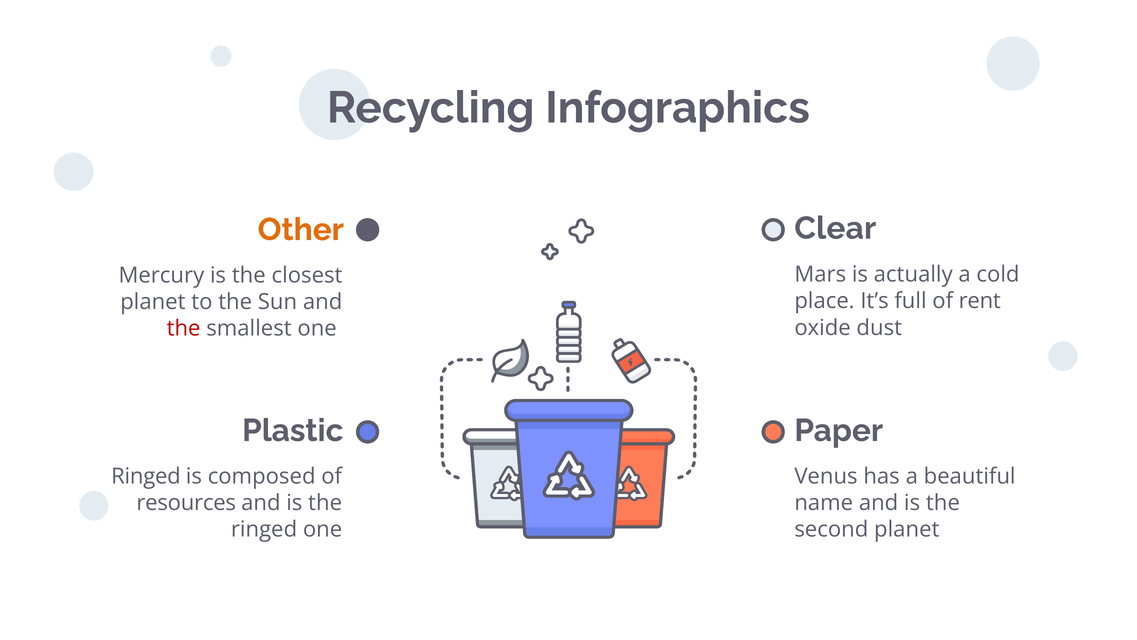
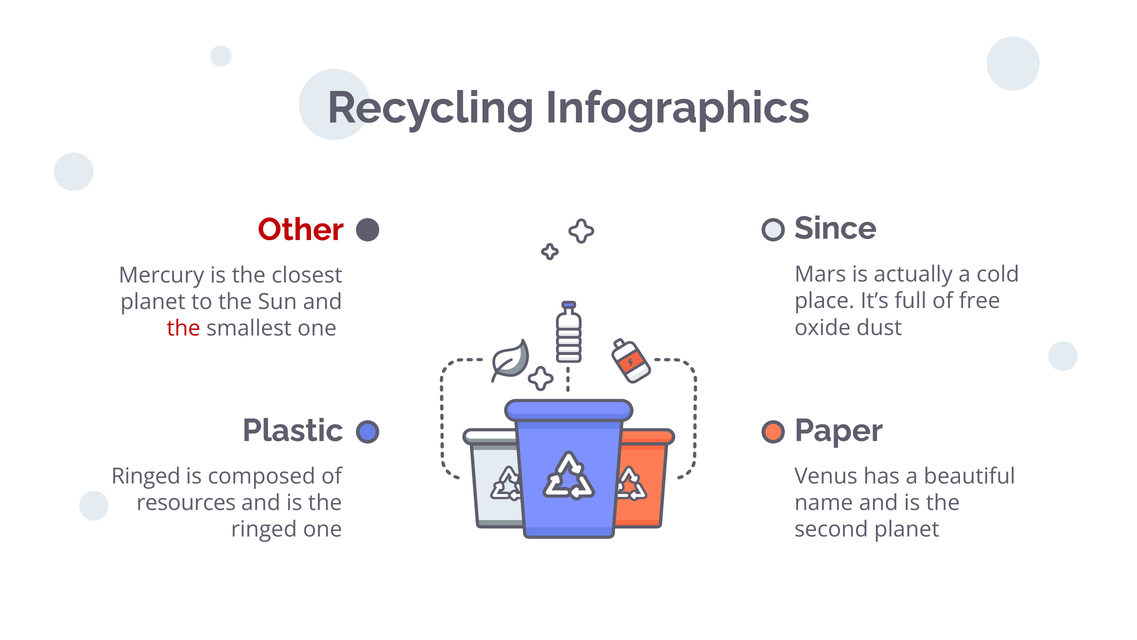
Clear: Clear -> Since
Other colour: orange -> red
rent: rent -> free
